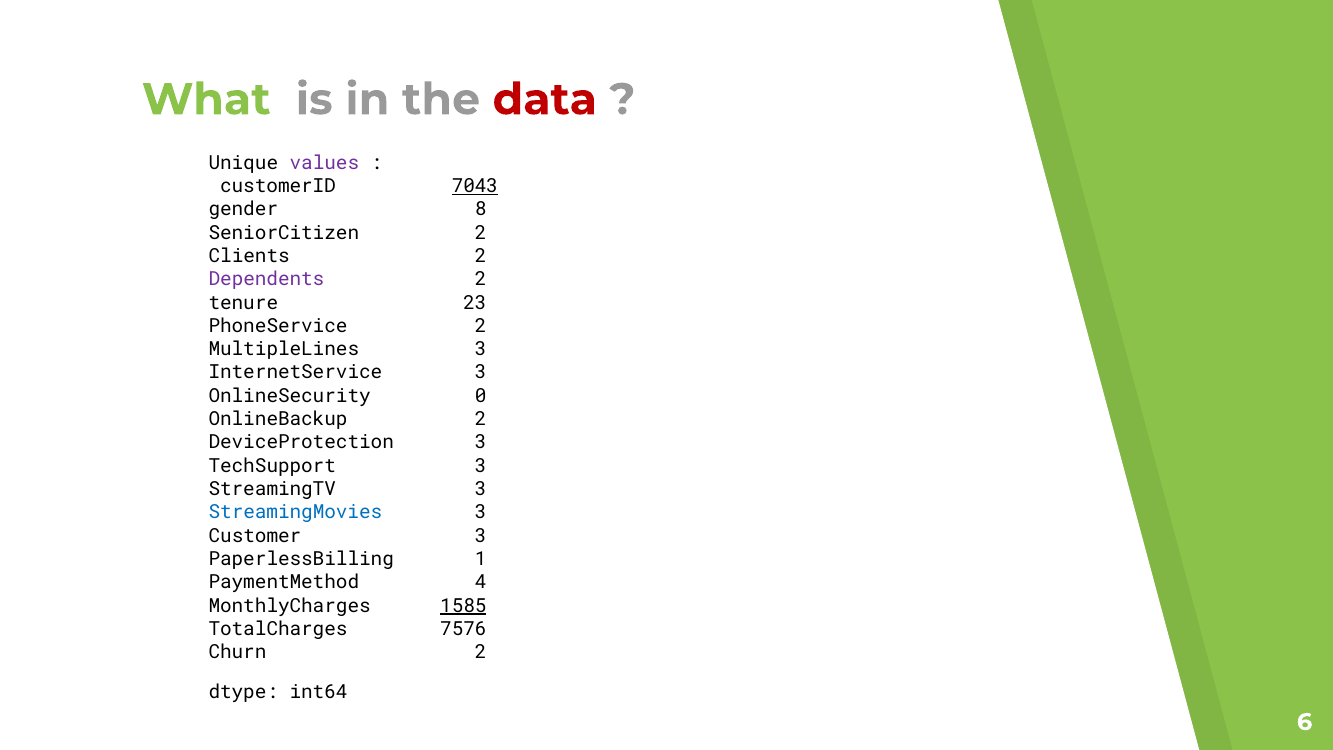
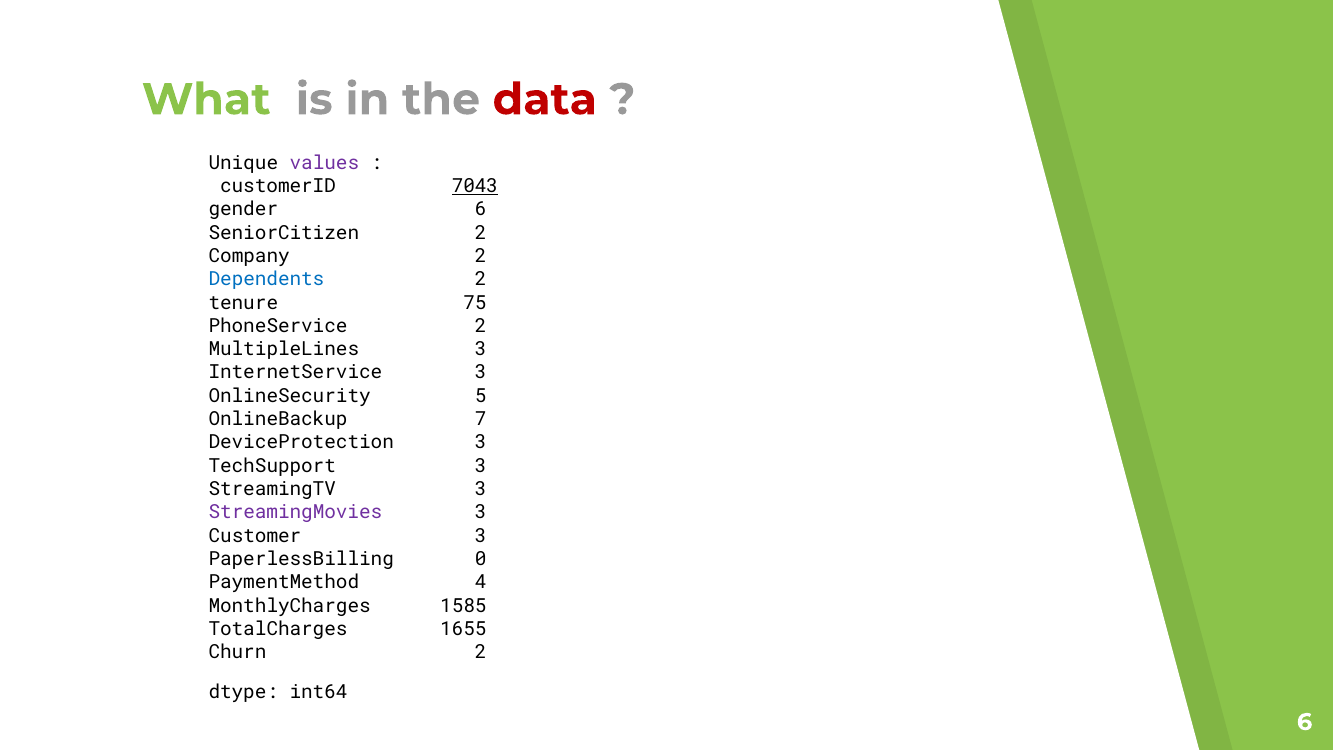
gender 8: 8 -> 6
Clients: Clients -> Company
Dependents colour: purple -> blue
23: 23 -> 75
0: 0 -> 5
OnlineBackup 2: 2 -> 7
StreamingMovies colour: blue -> purple
1: 1 -> 0
1585 underline: present -> none
7576: 7576 -> 1655
